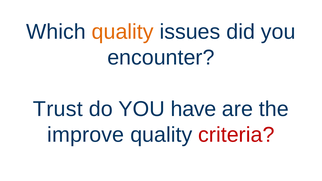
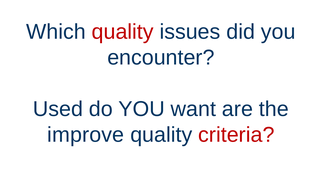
quality at (123, 32) colour: orange -> red
Trust: Trust -> Used
have: have -> want
